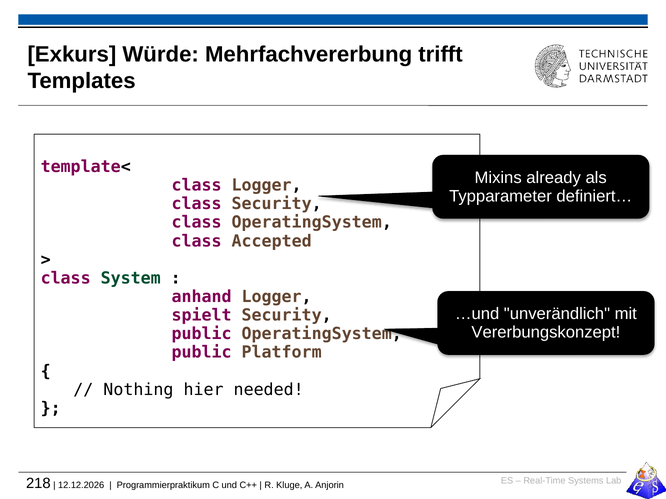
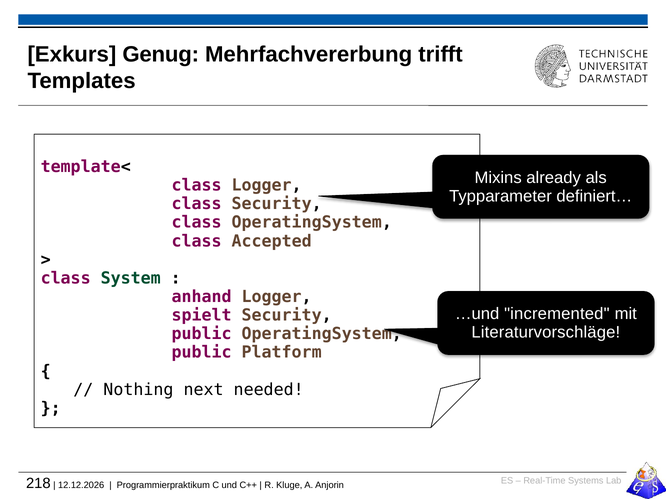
Würde: Würde -> Genug
unverändlich: unverändlich -> incremented
Vererbungskonzept: Vererbungskonzept -> Literaturvorschläge
hier: hier -> next
